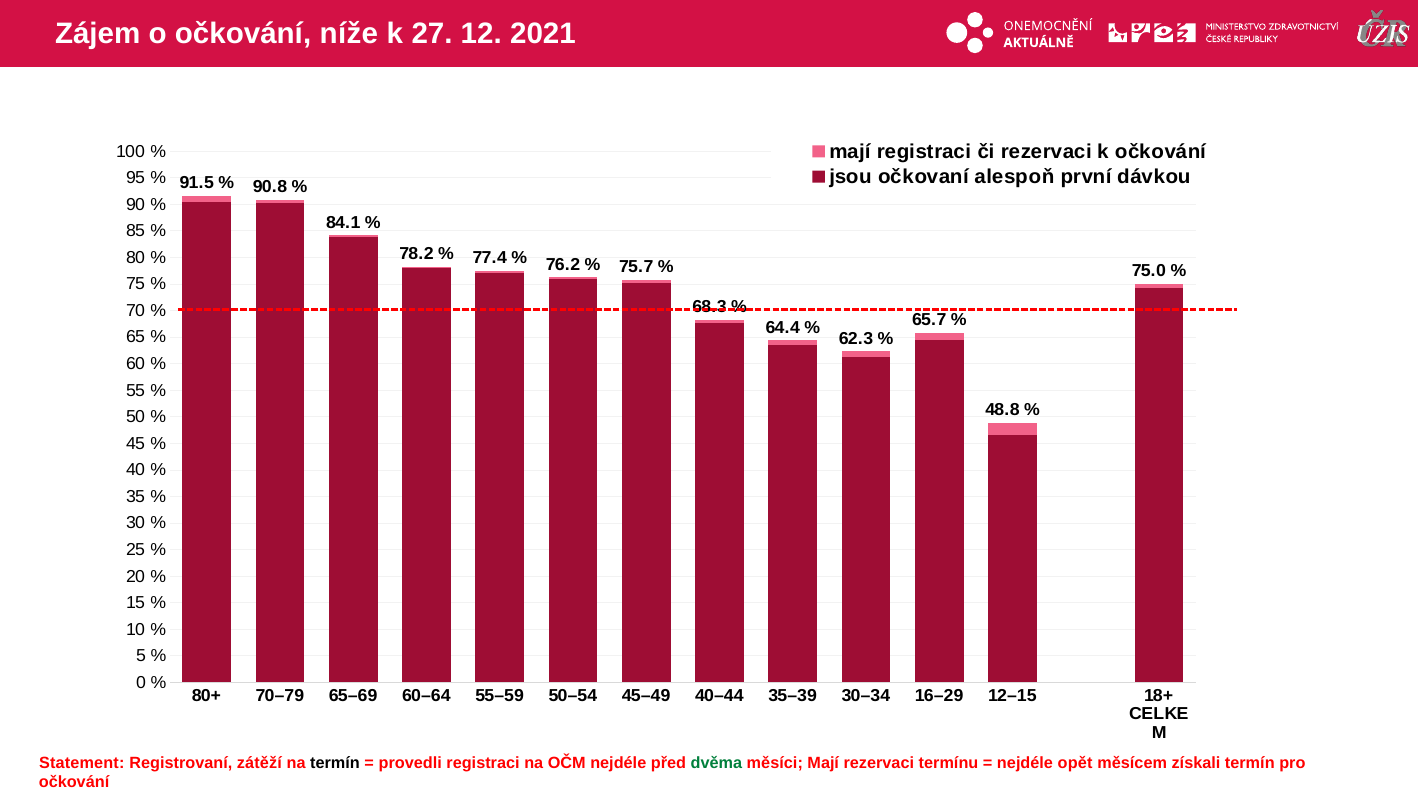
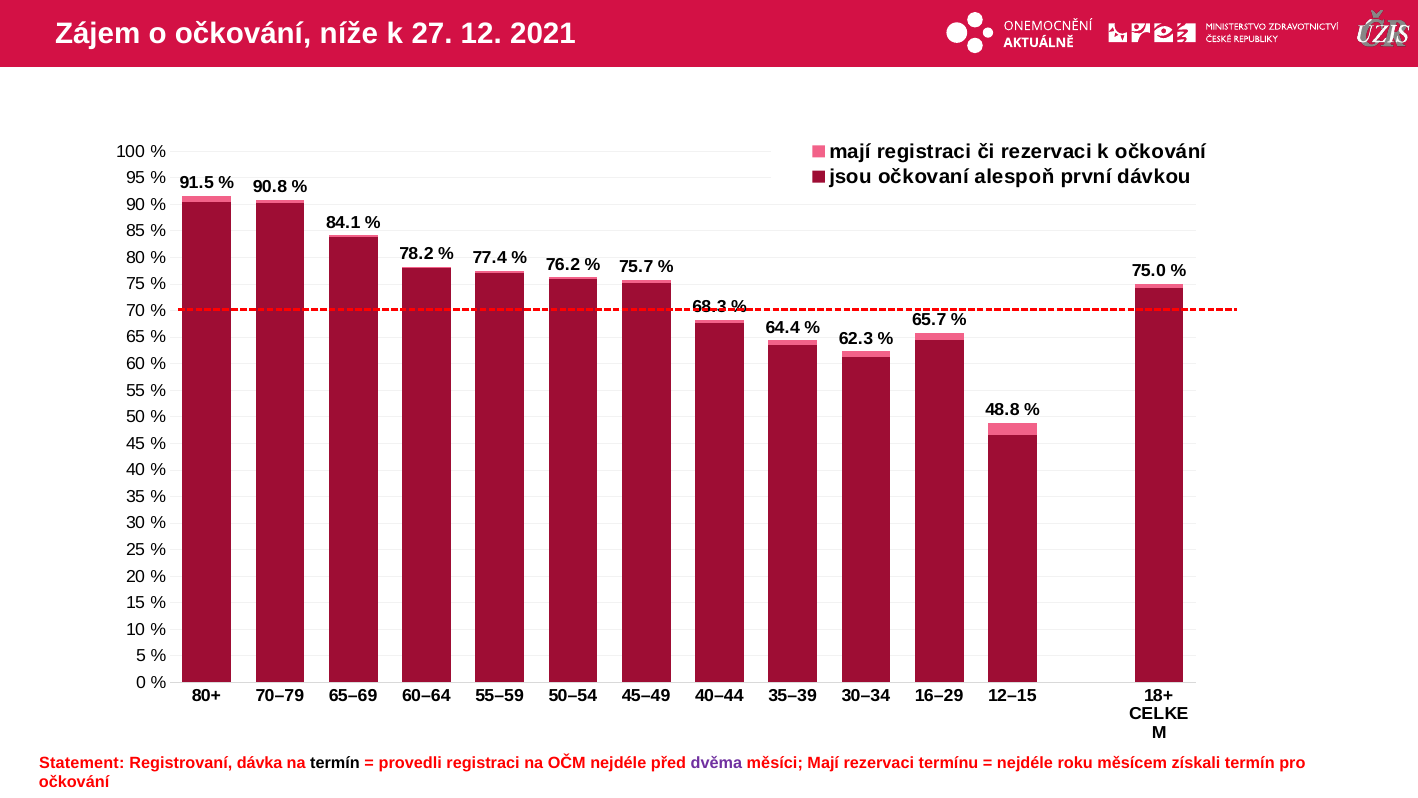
zátěží: zátěží -> dávka
dvěma colour: green -> purple
opět: opět -> roku
